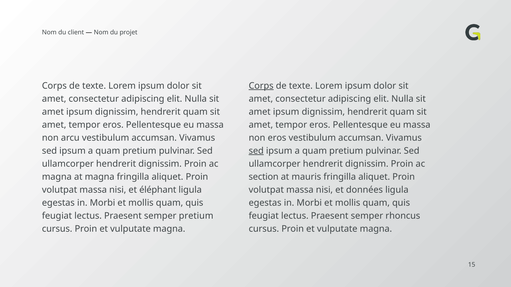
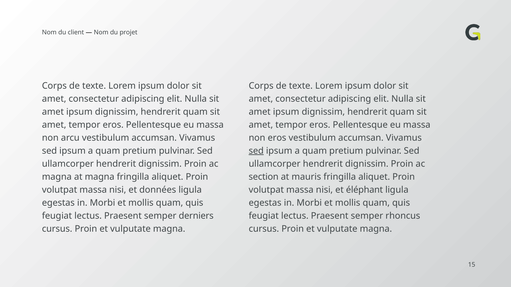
Corps at (261, 86) underline: present -> none
éléphant: éléphant -> données
données: données -> éléphant
semper pretium: pretium -> derniers
